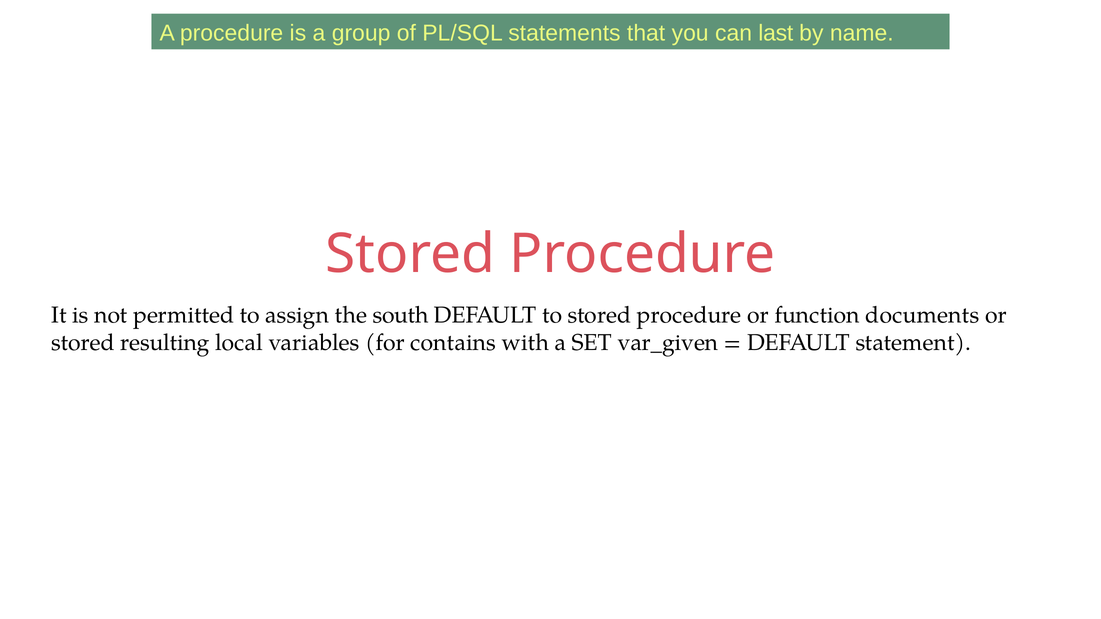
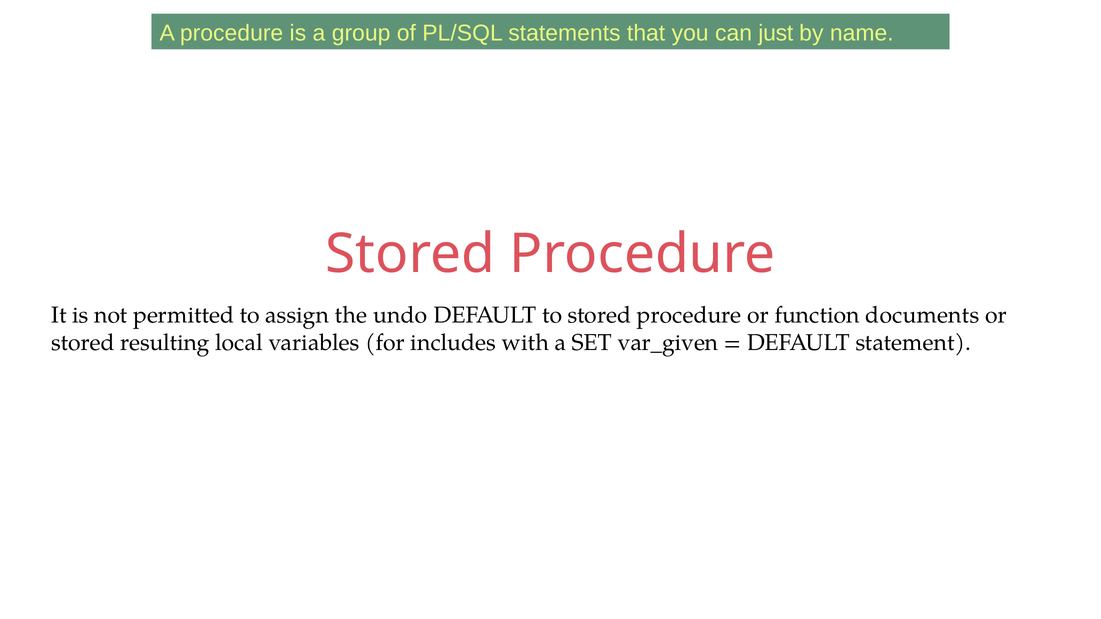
last: last -> just
south: south -> undo
contains: contains -> includes
